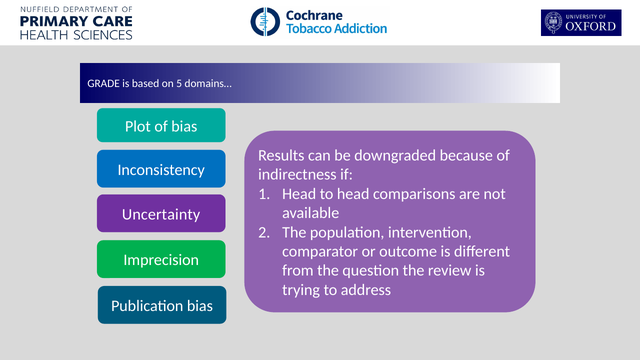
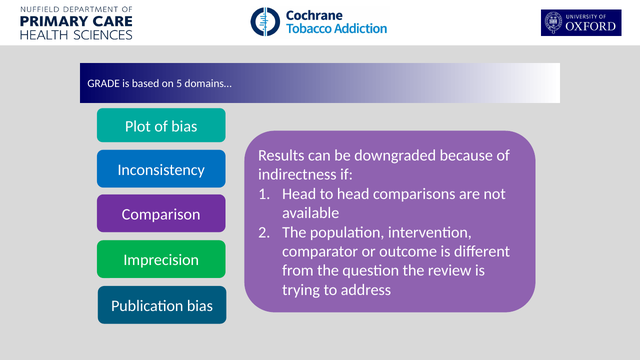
Uncertainty: Uncertainty -> Comparison
